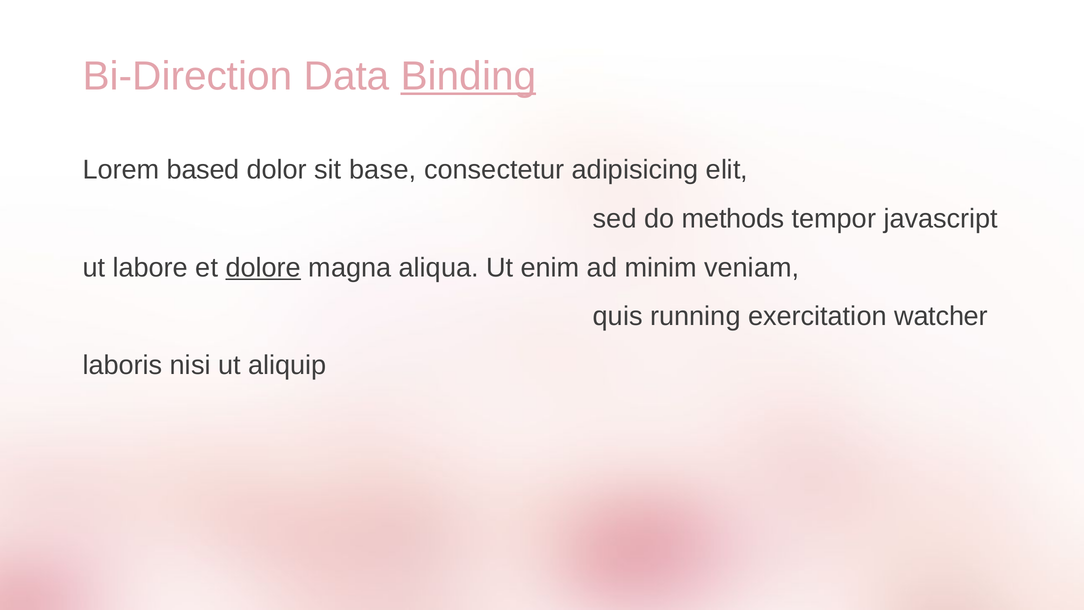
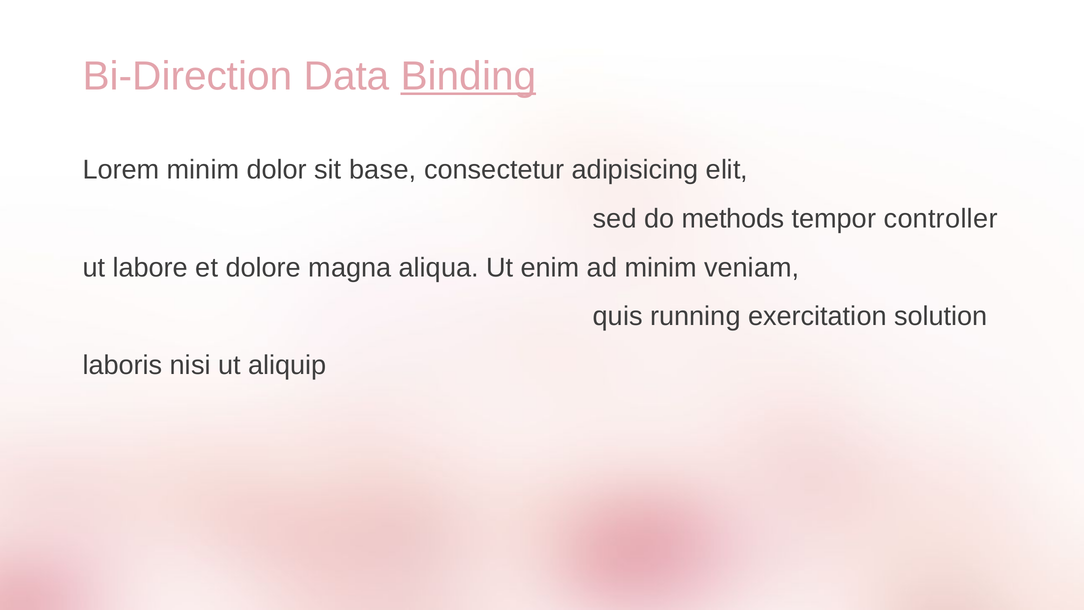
Lorem based: based -> minim
javascript: javascript -> controller
dolore underline: present -> none
watcher: watcher -> solution
